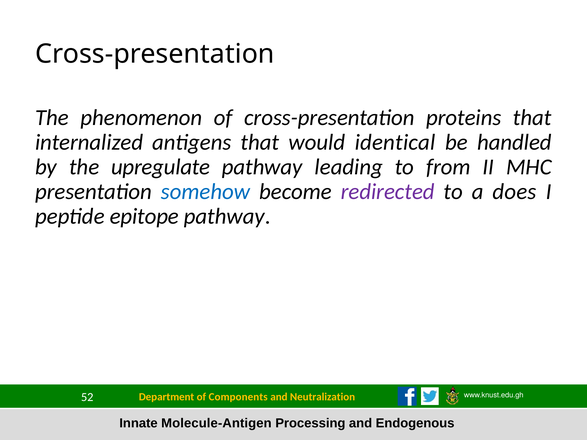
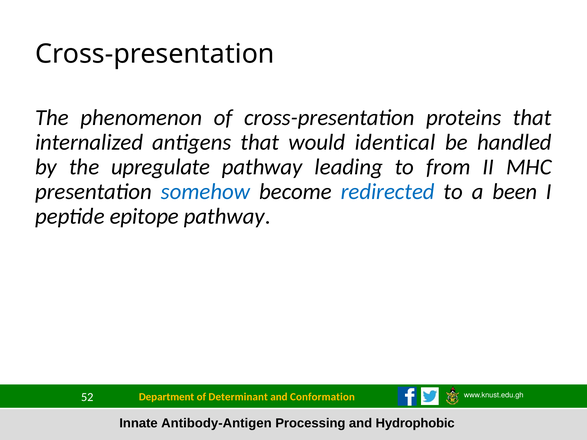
redirected colour: purple -> blue
does: does -> been
Components: Components -> Determinant
Neutralization: Neutralization -> Conformation
Molecule-Antigen: Molecule-Antigen -> Antibody-Antigen
Endogenous: Endogenous -> Hydrophobic
